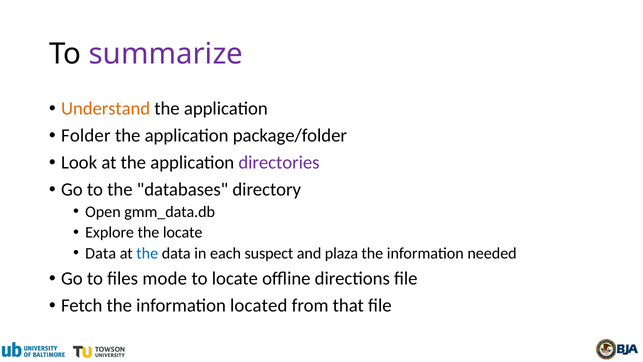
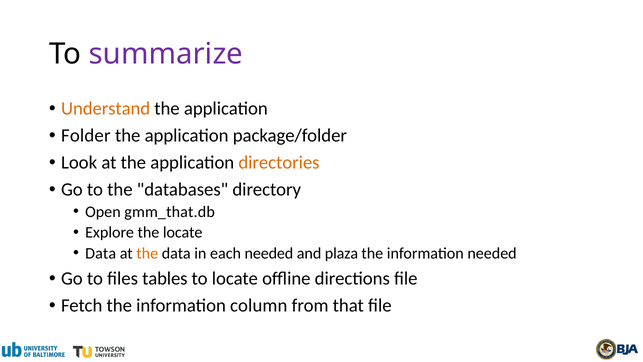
directories colour: purple -> orange
gmm_data.db: gmm_data.db -> gmm_that.db
the at (147, 253) colour: blue -> orange
each suspect: suspect -> needed
mode: mode -> tables
located: located -> column
